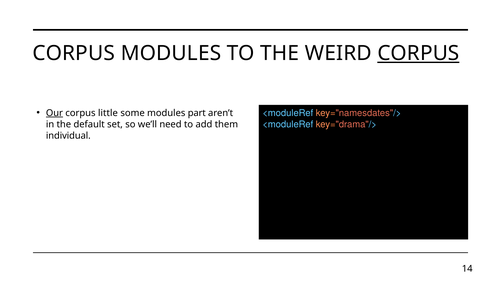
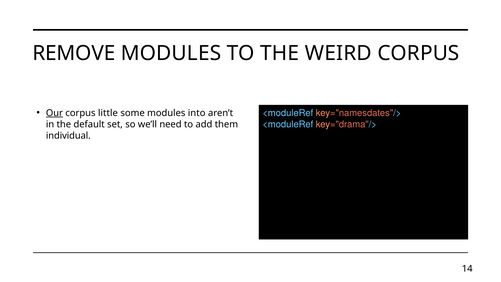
CORPUS at (74, 53): CORPUS -> REMOVE
CORPUS at (418, 53) underline: present -> none
part: part -> into
